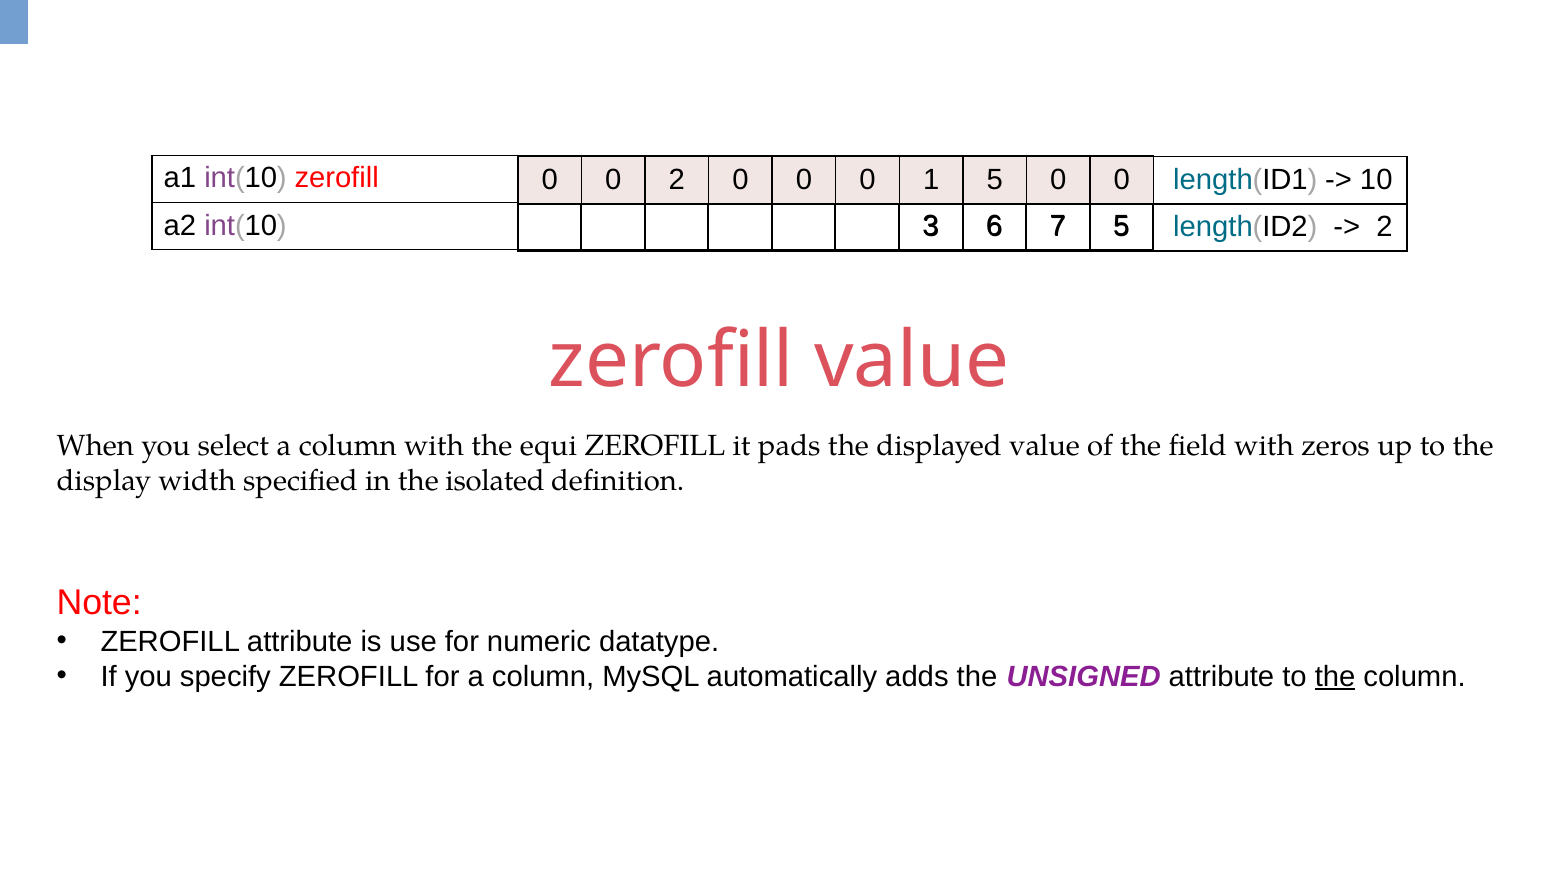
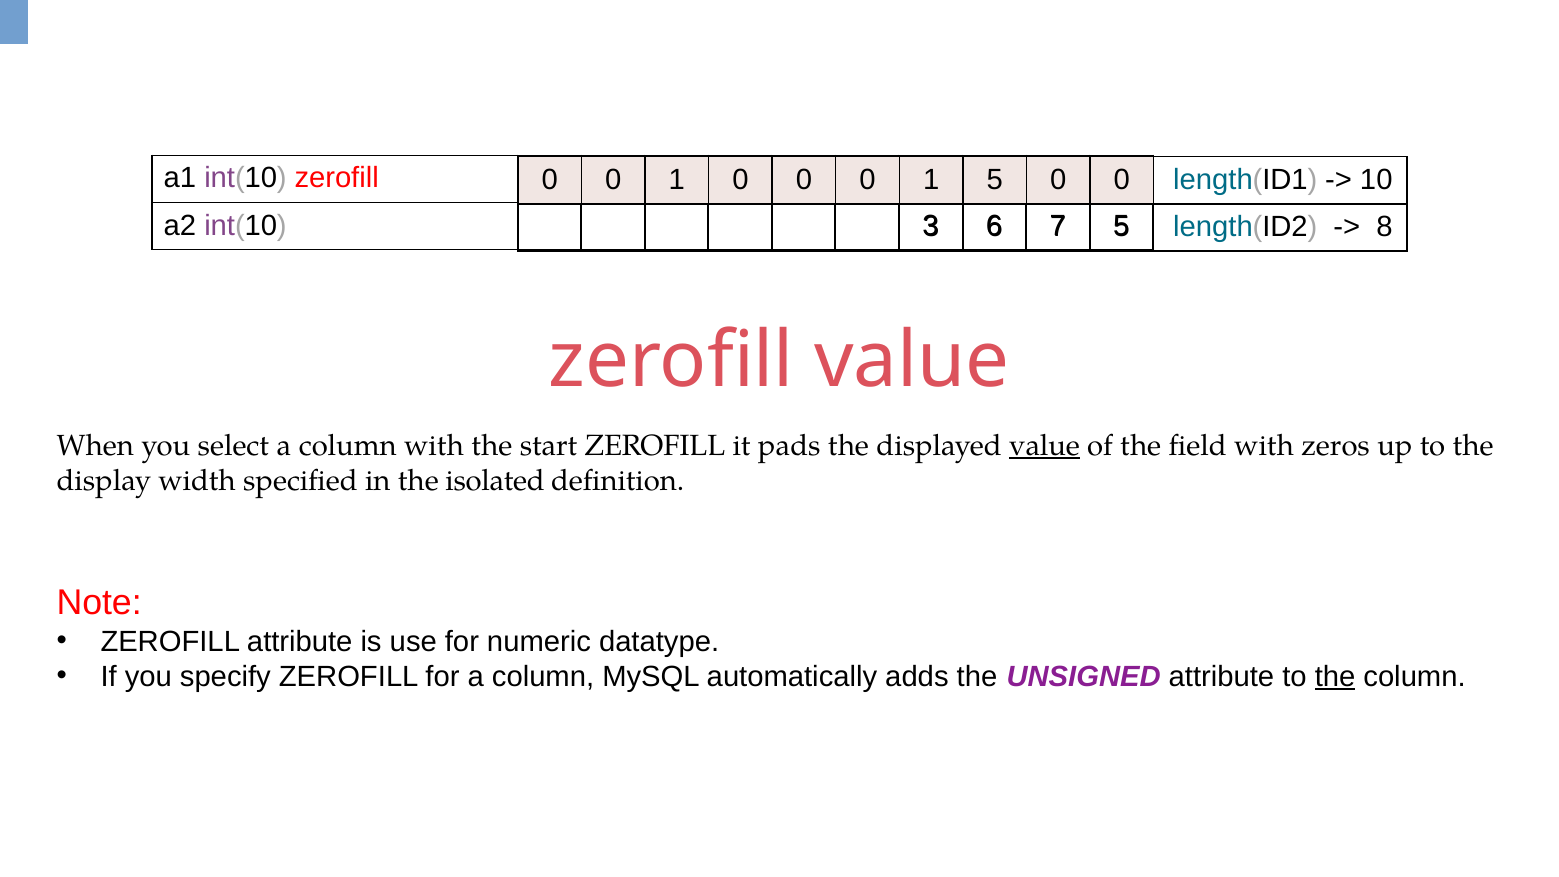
2 at (677, 179): 2 -> 1
2 at (1384, 227): 2 -> 8
equi: equi -> start
value at (1044, 445) underline: none -> present
